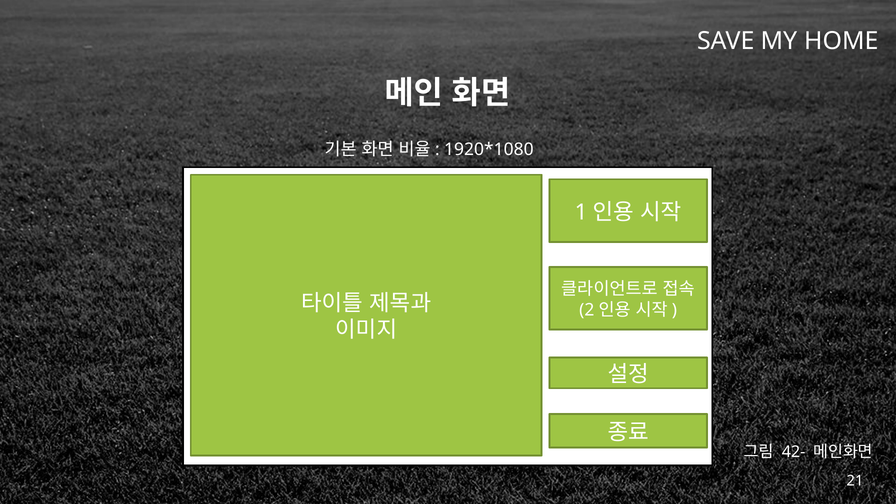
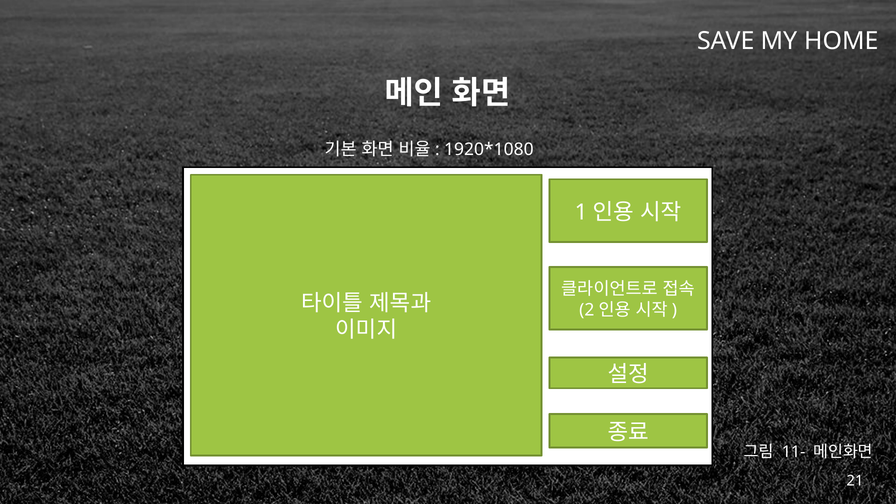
42-: 42- -> 11-
